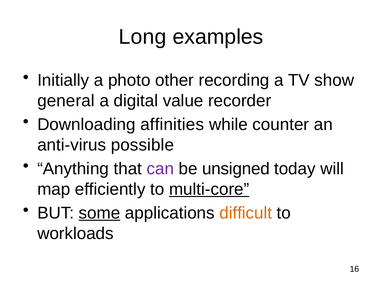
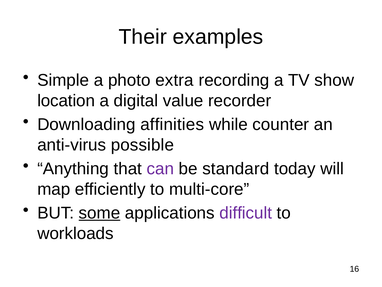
Long: Long -> Their
Initially: Initially -> Simple
other: other -> extra
general: general -> location
unsigned: unsigned -> standard
multi-core underline: present -> none
difficult colour: orange -> purple
